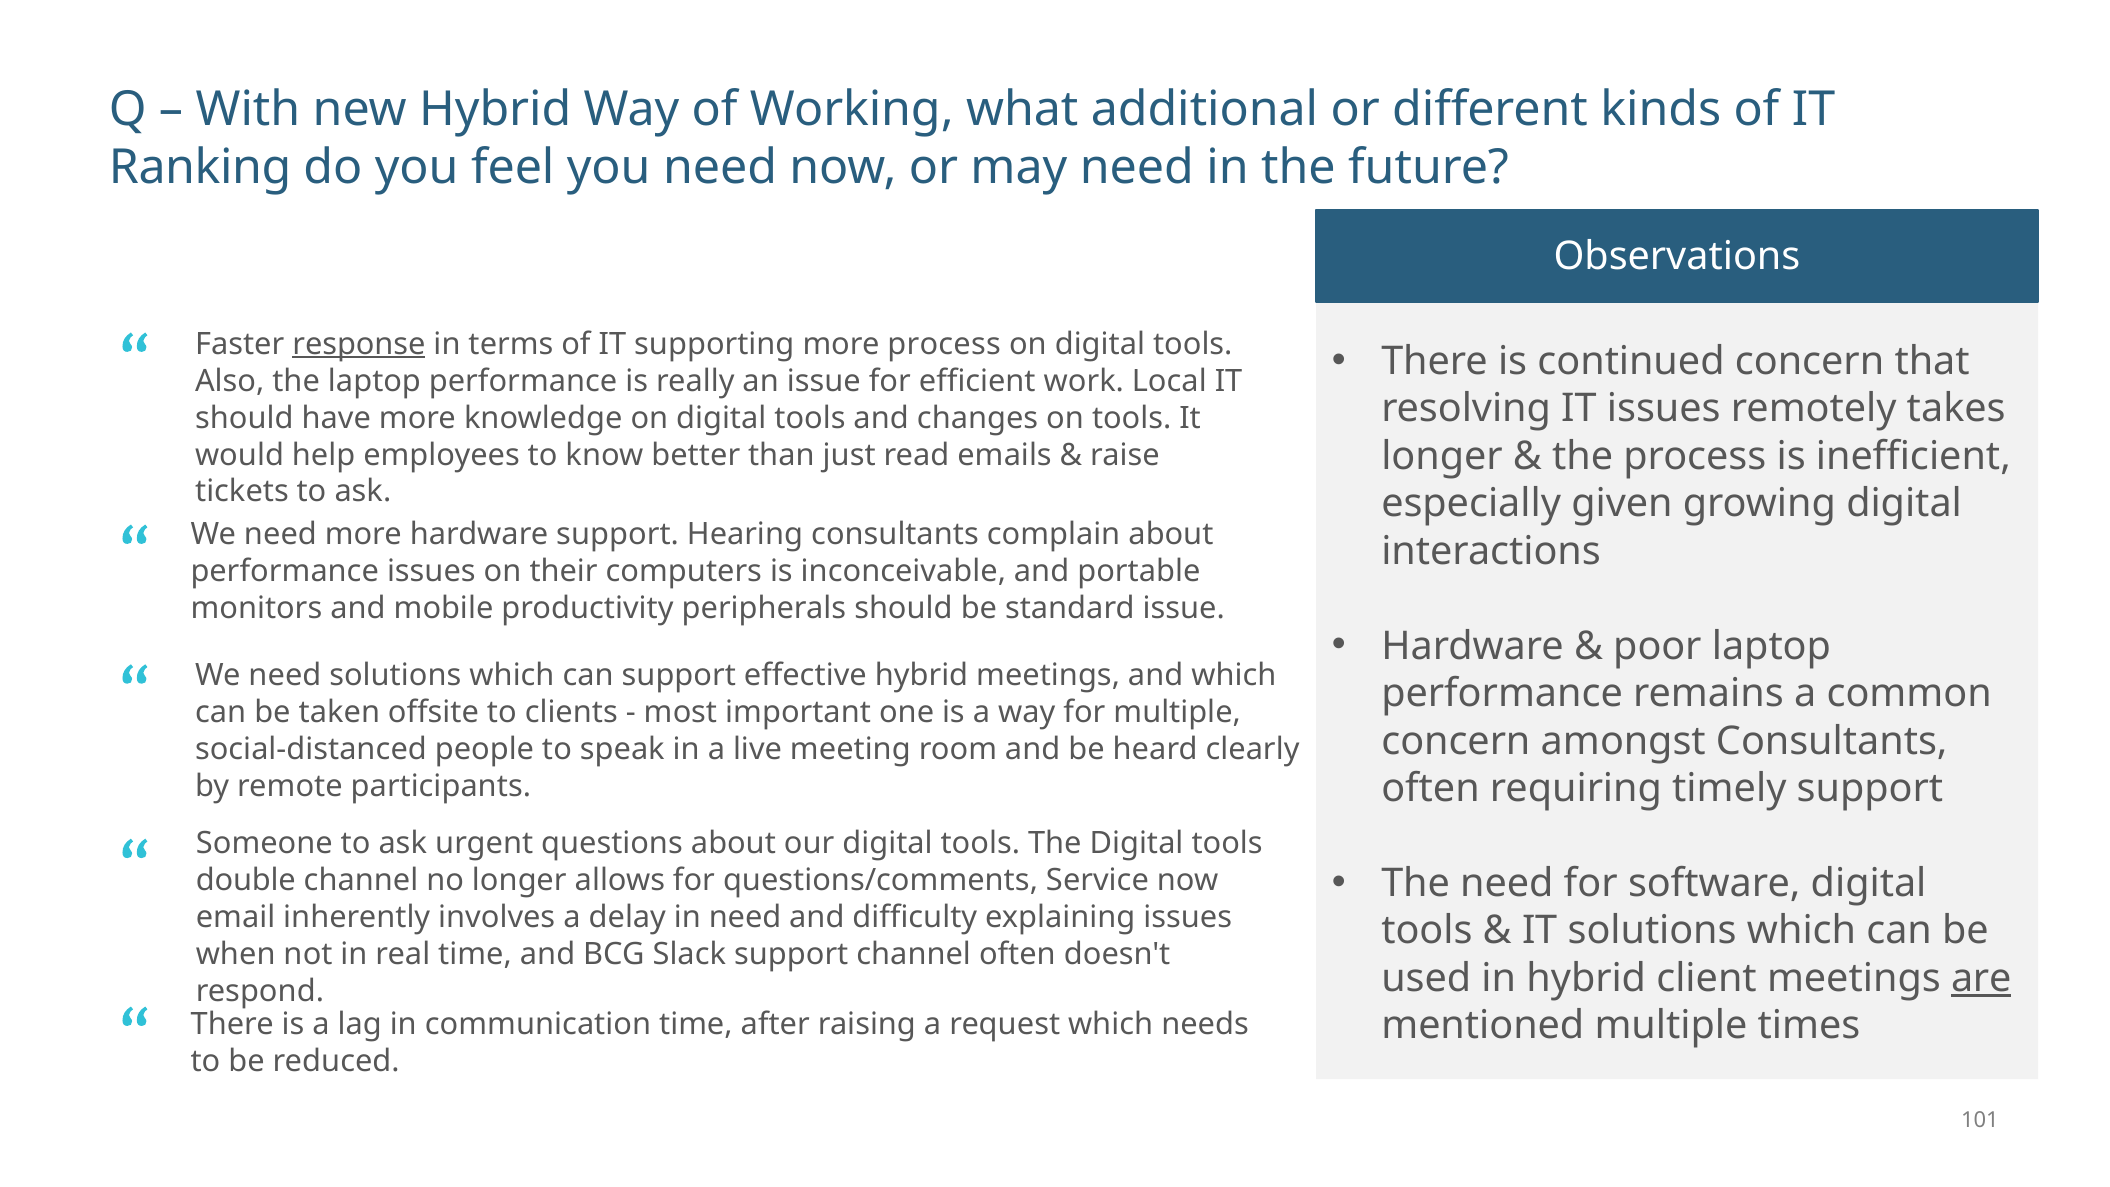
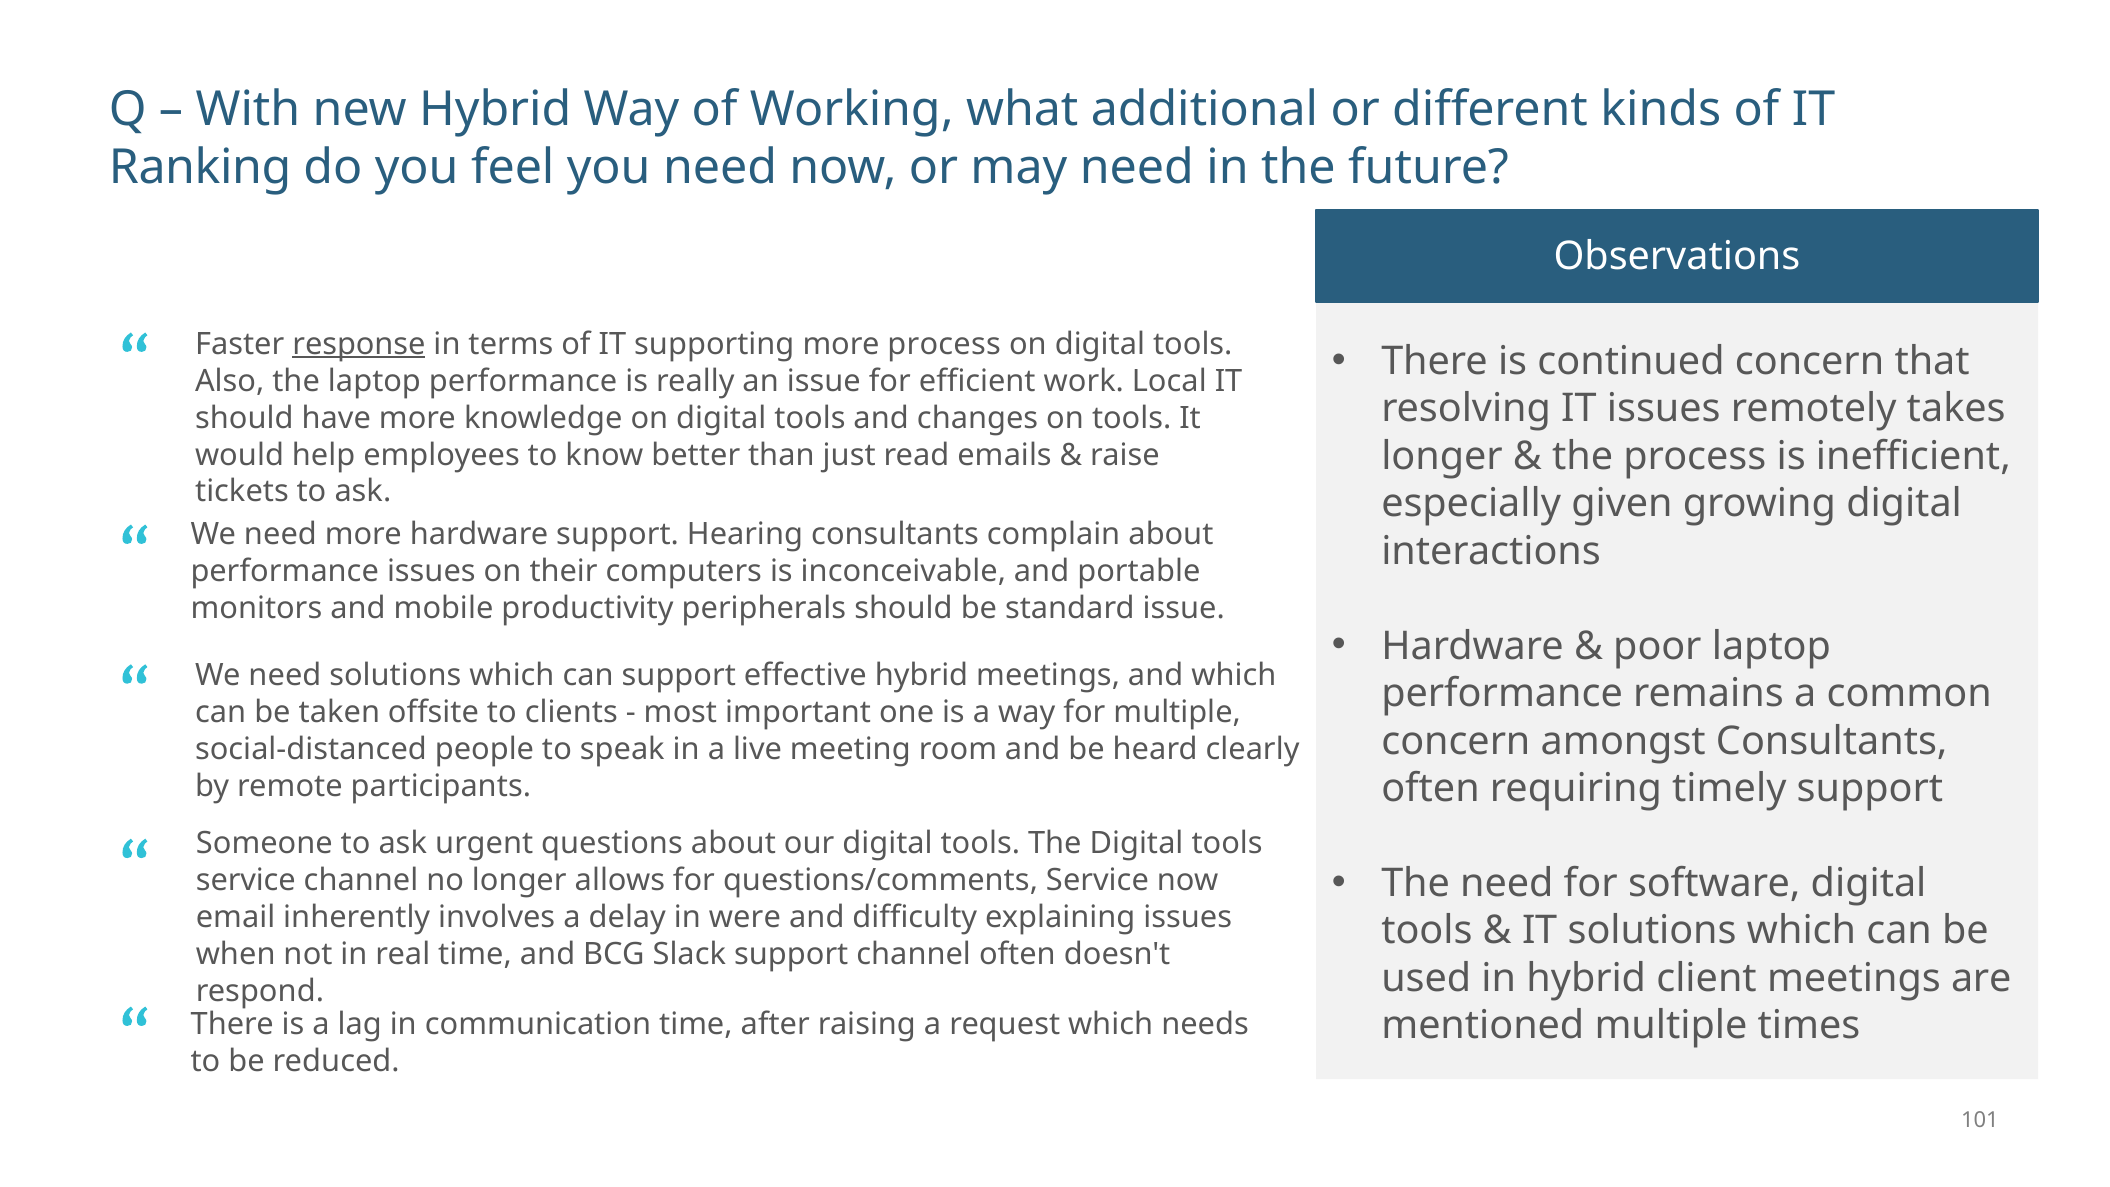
double at (246, 880): double -> service
in need: need -> were
are underline: present -> none
